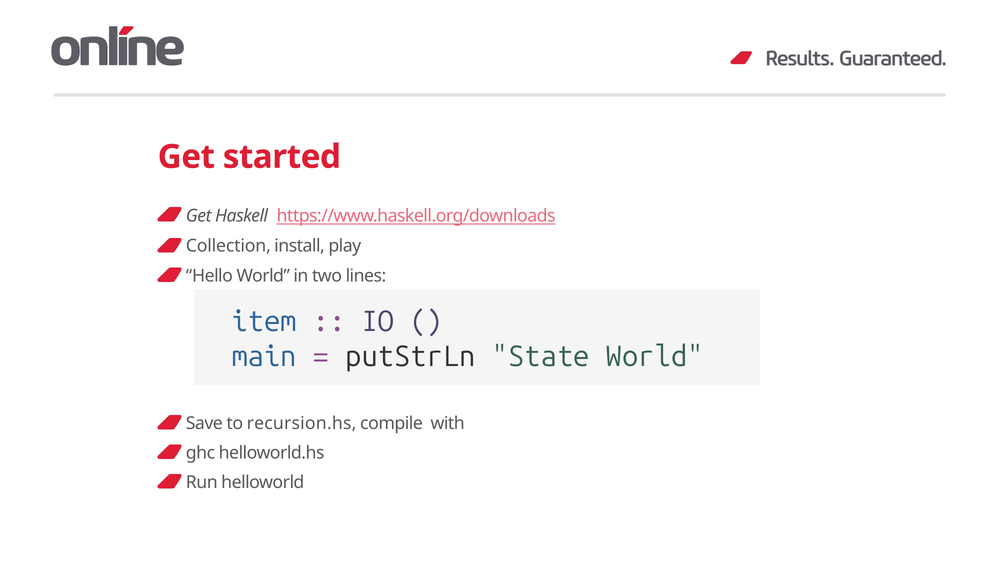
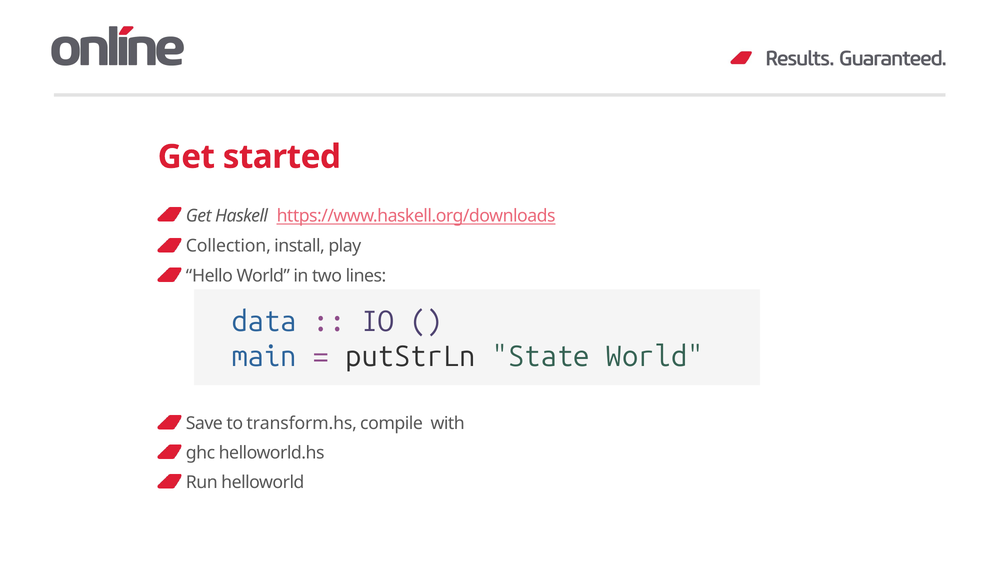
item: item -> data
recursion.hs: recursion.hs -> transform.hs
